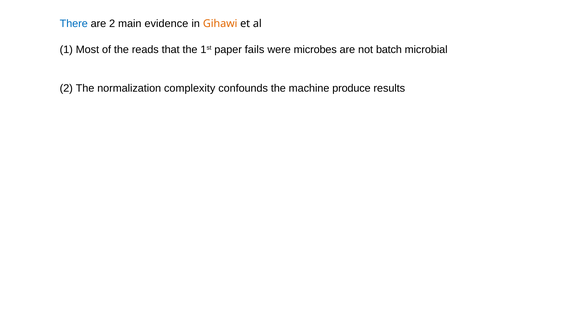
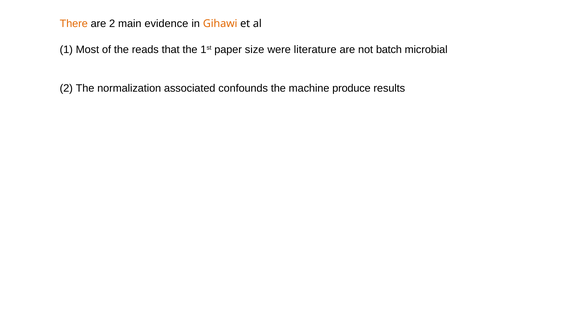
There colour: blue -> orange
fails: fails -> size
microbes: microbes -> literature
complexity: complexity -> associated
